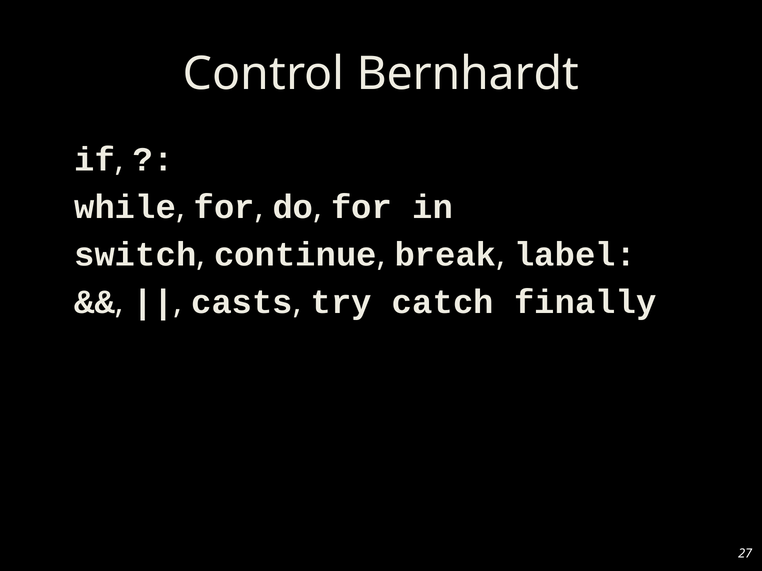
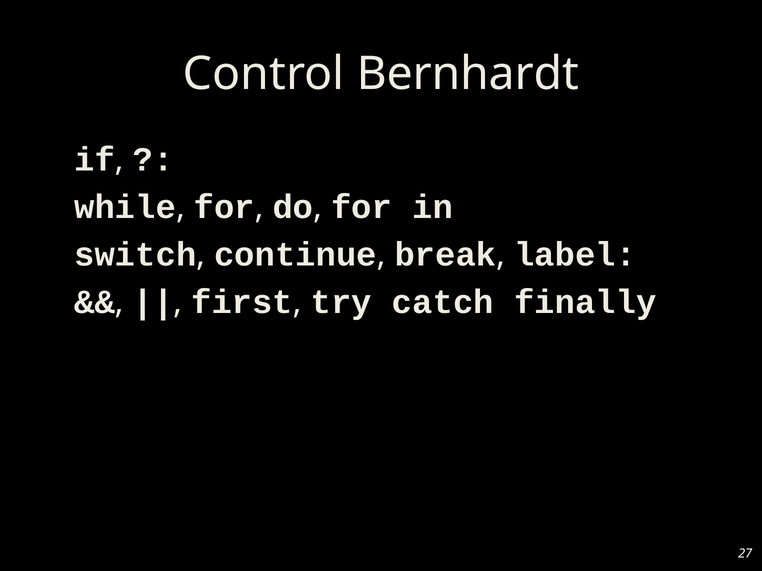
casts: casts -> first
